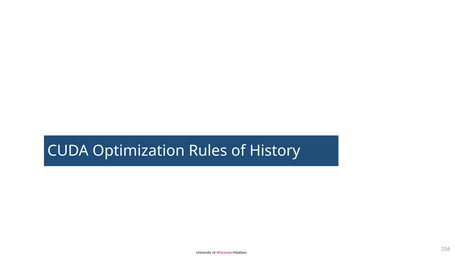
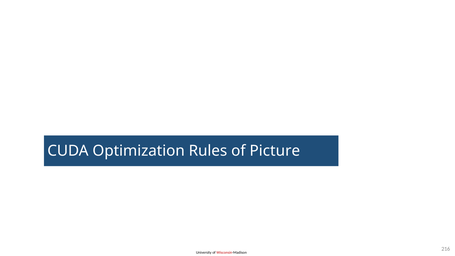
History: History -> Picture
